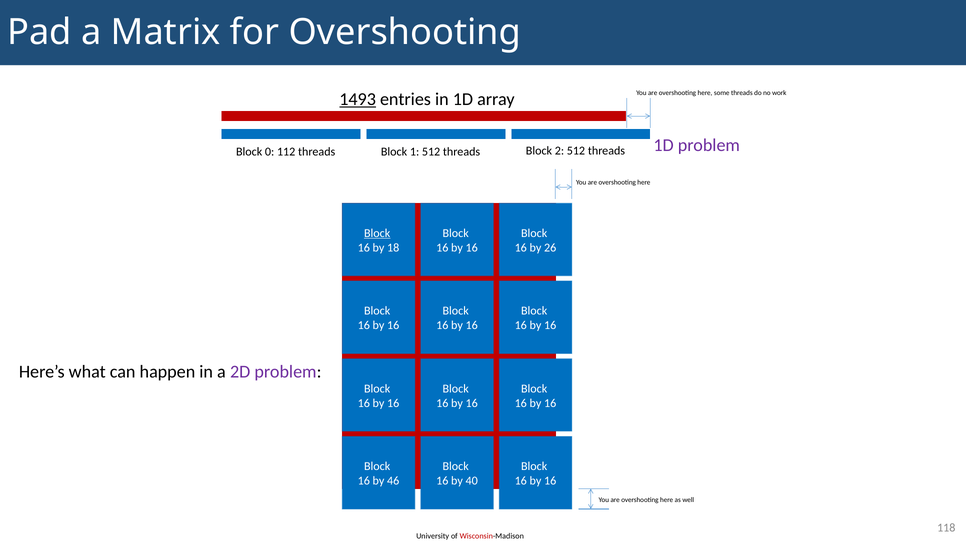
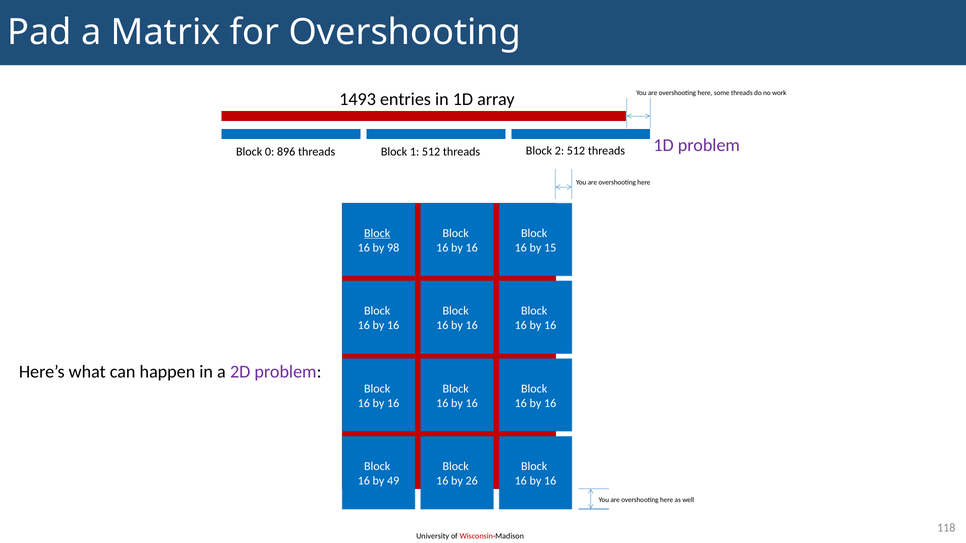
1493 underline: present -> none
112: 112 -> 896
18: 18 -> 98
26: 26 -> 15
46: 46 -> 49
40: 40 -> 26
